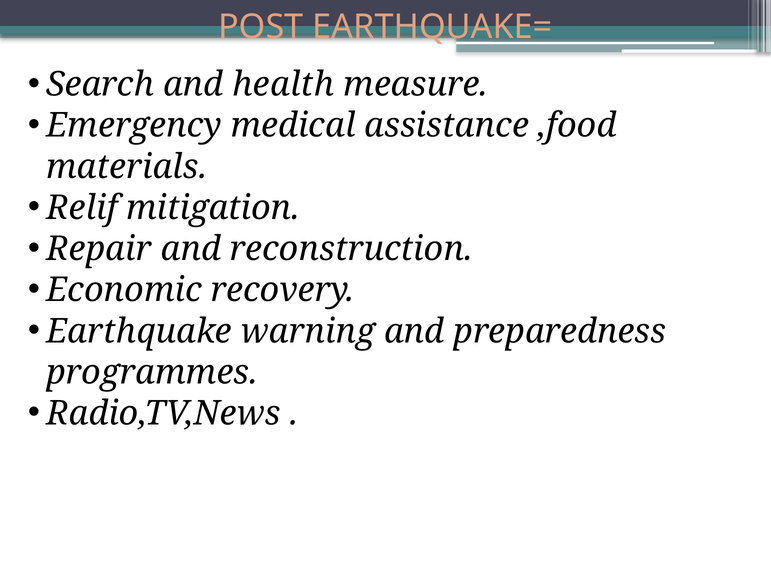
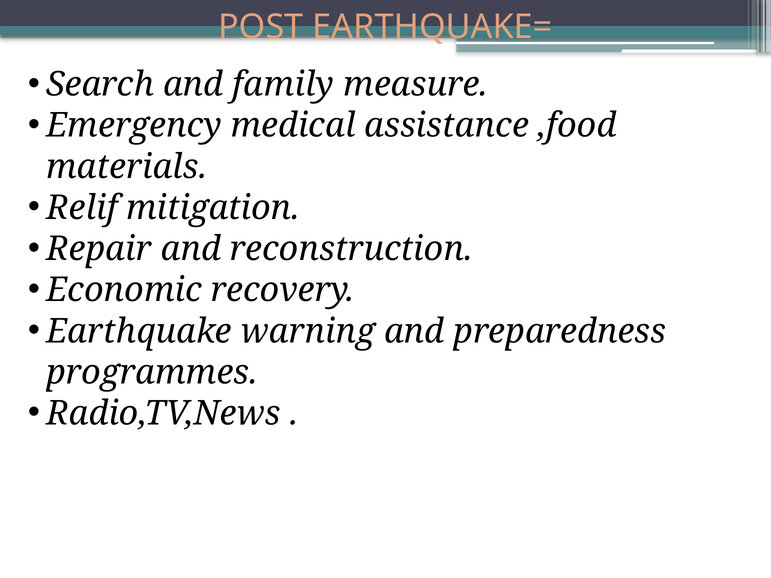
health: health -> family
